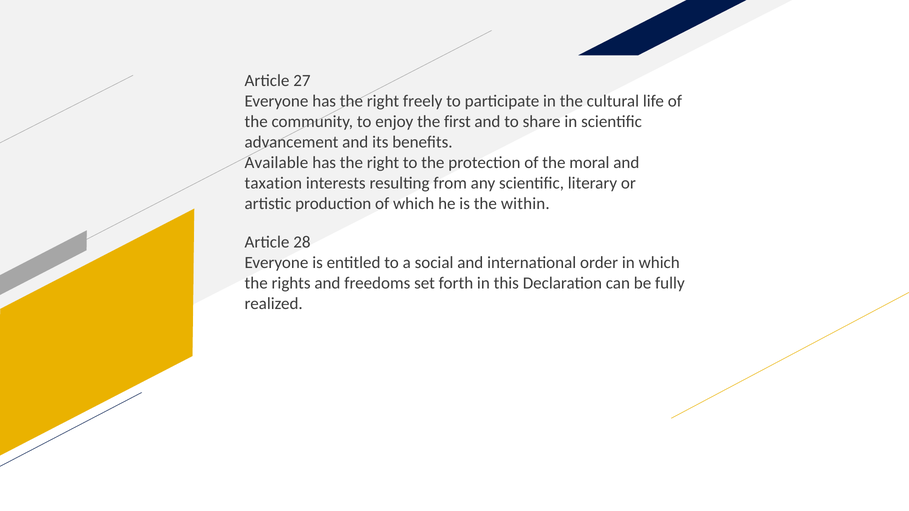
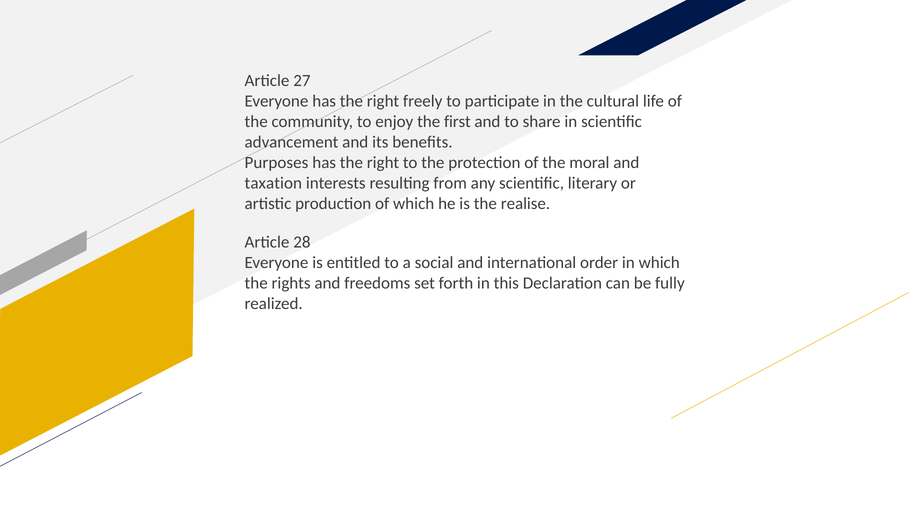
Available: Available -> Purposes
within: within -> realise
